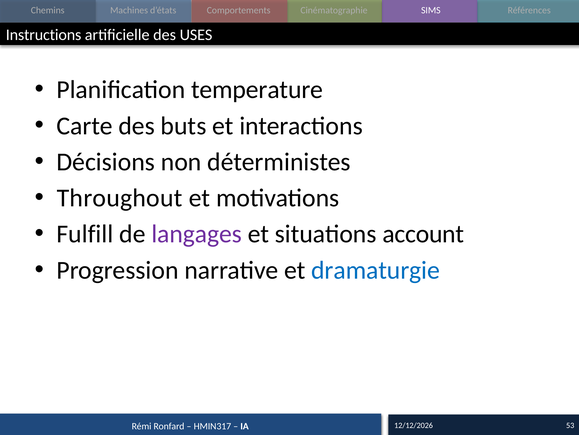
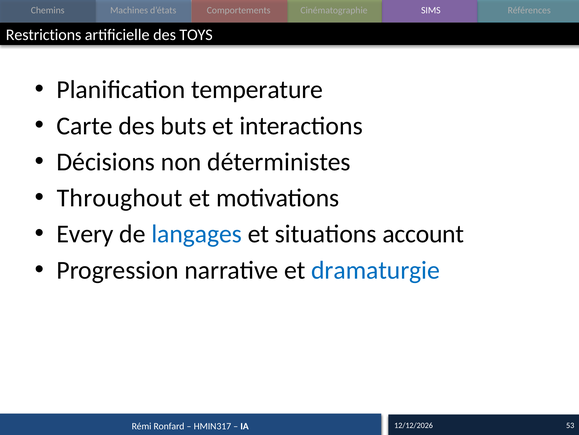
Instructions: Instructions -> Restrictions
USES: USES -> TOYS
Fulfill: Fulfill -> Every
langages colour: purple -> blue
